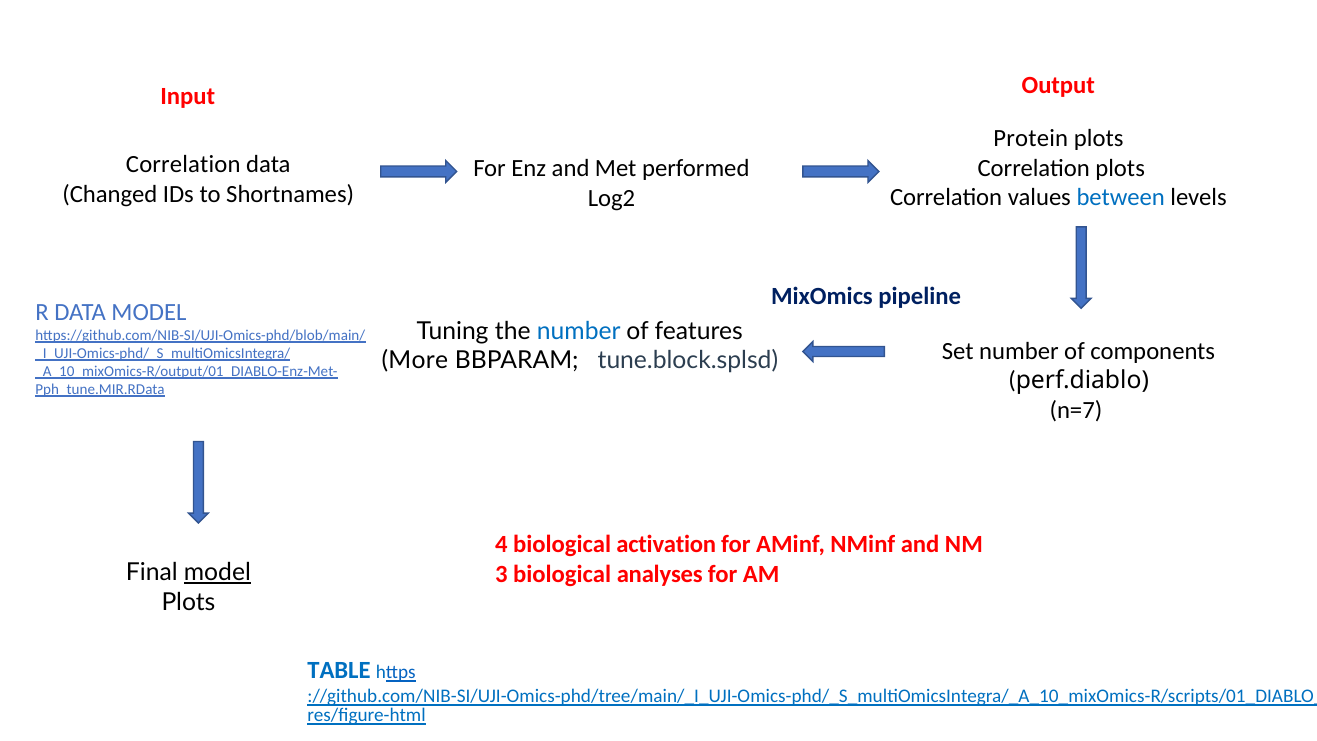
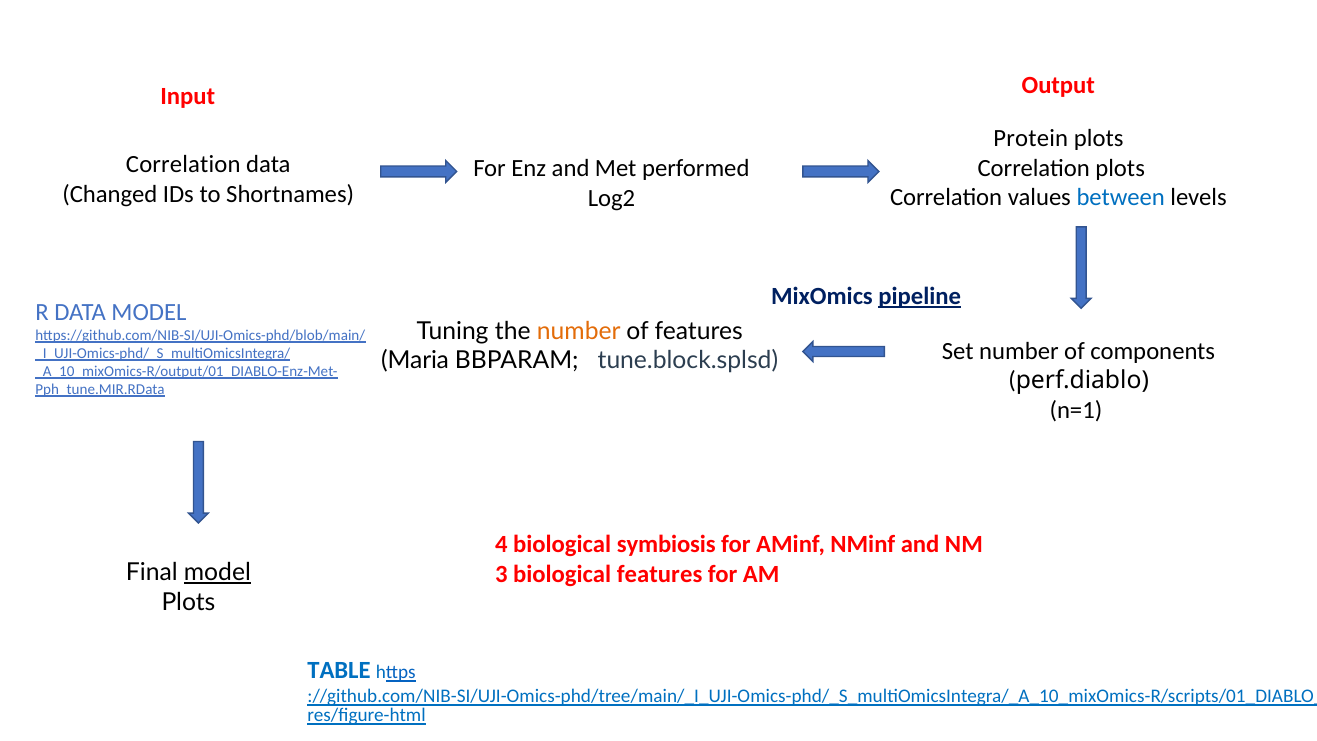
pipeline underline: none -> present
number at (579, 331) colour: blue -> orange
More: More -> Maria
n=7: n=7 -> n=1
activation: activation -> symbiosis
biological analyses: analyses -> features
